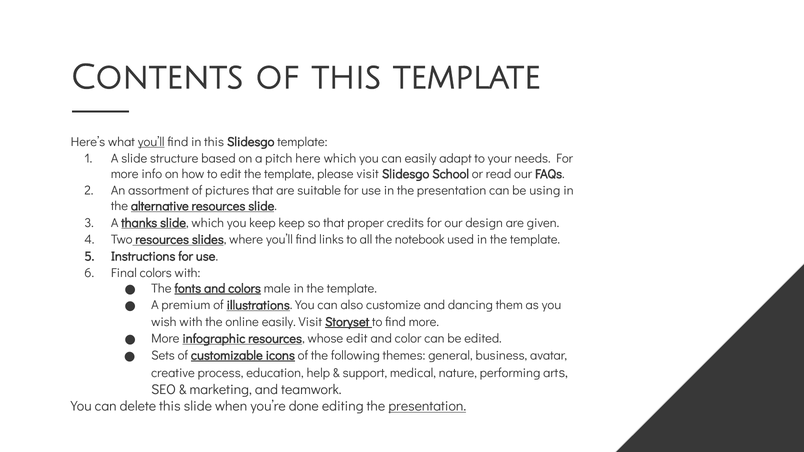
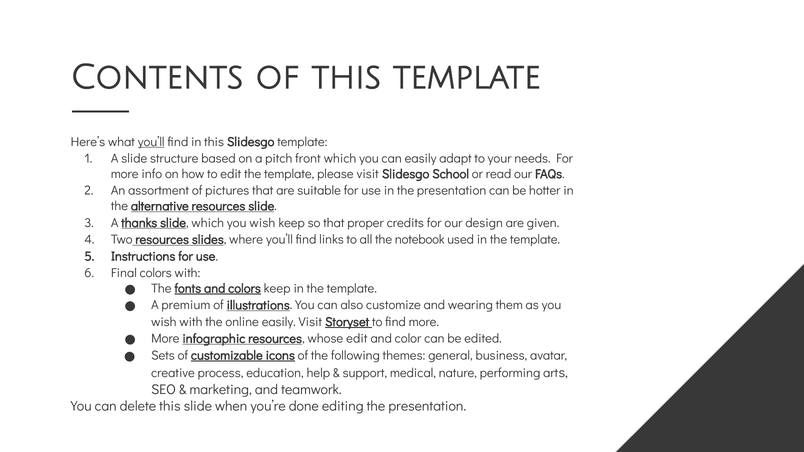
here: here -> front
using: using -> hotter
which you keep: keep -> wish
colors male: male -> keep
dancing: dancing -> wearing
presentation at (427, 407) underline: present -> none
